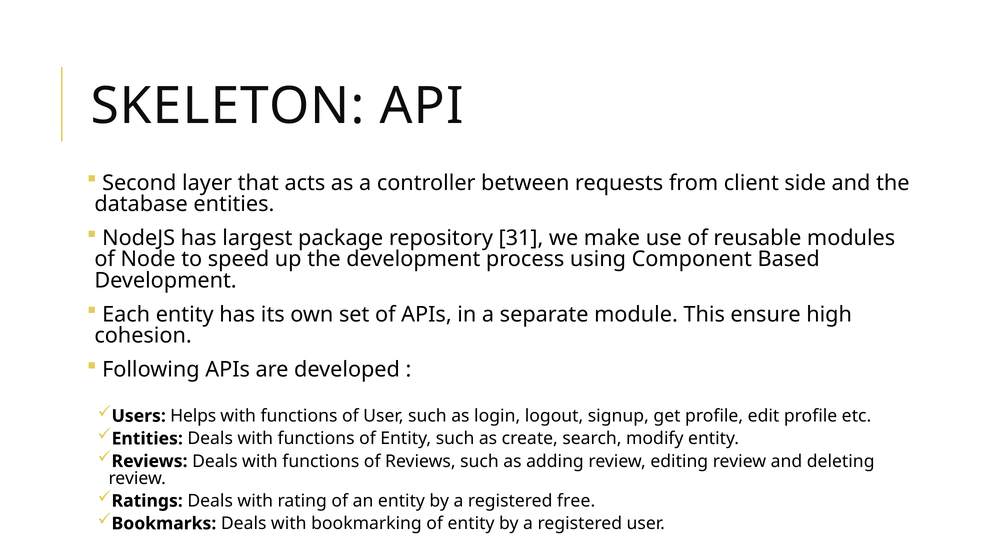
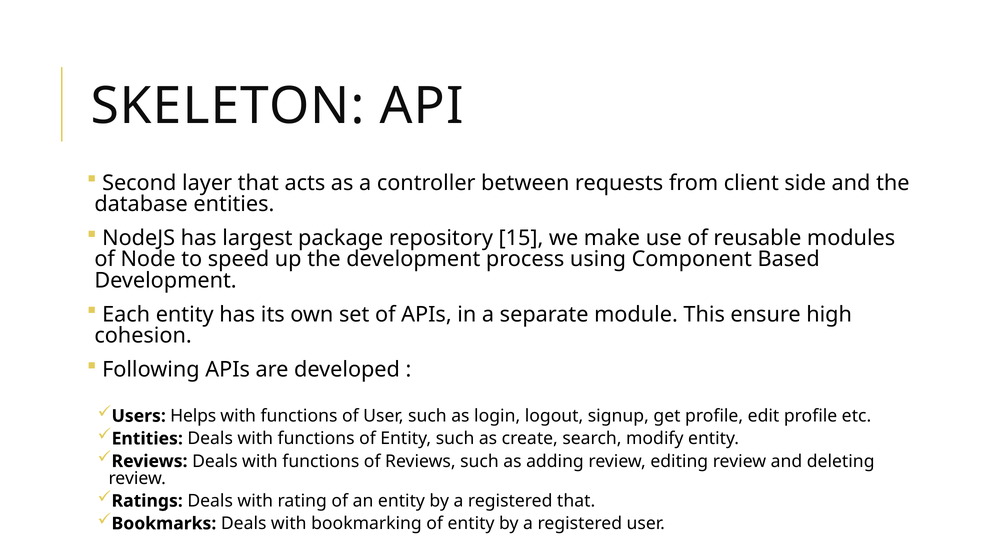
31: 31 -> 15
registered free: free -> that
